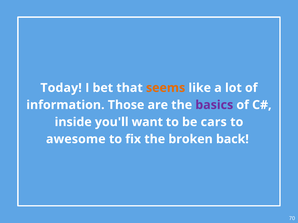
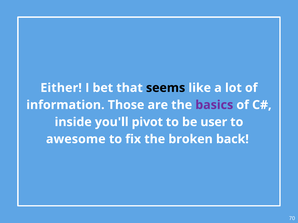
Today: Today -> Either
seems colour: orange -> black
want: want -> pivot
cars: cars -> user
